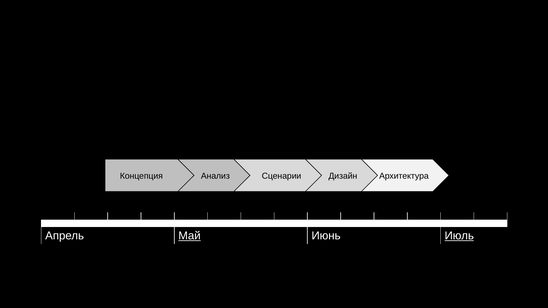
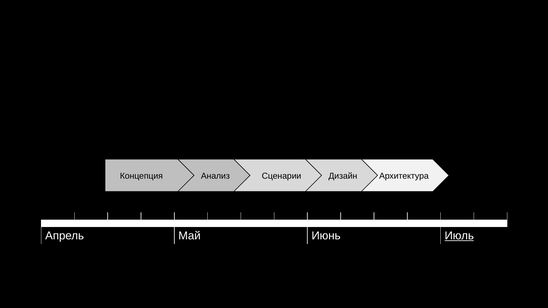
Май underline: present -> none
